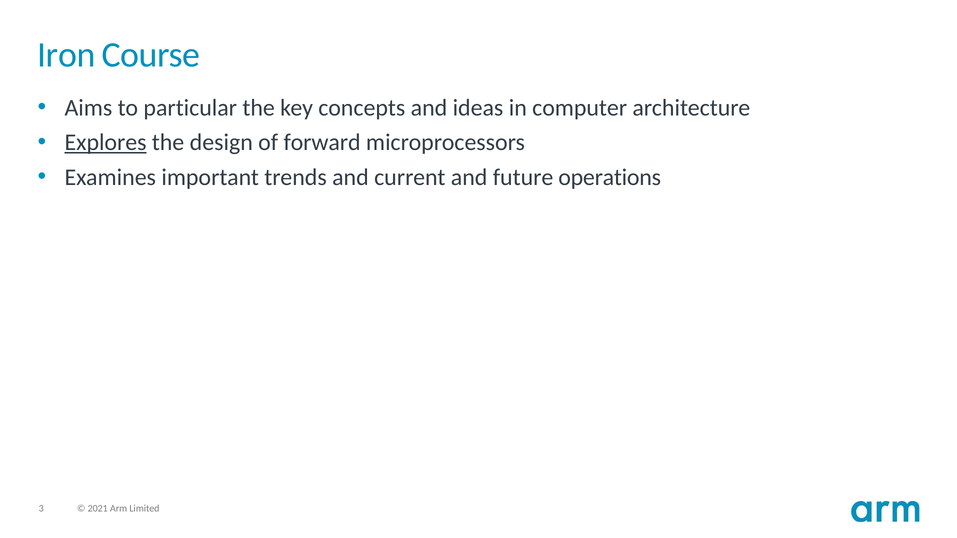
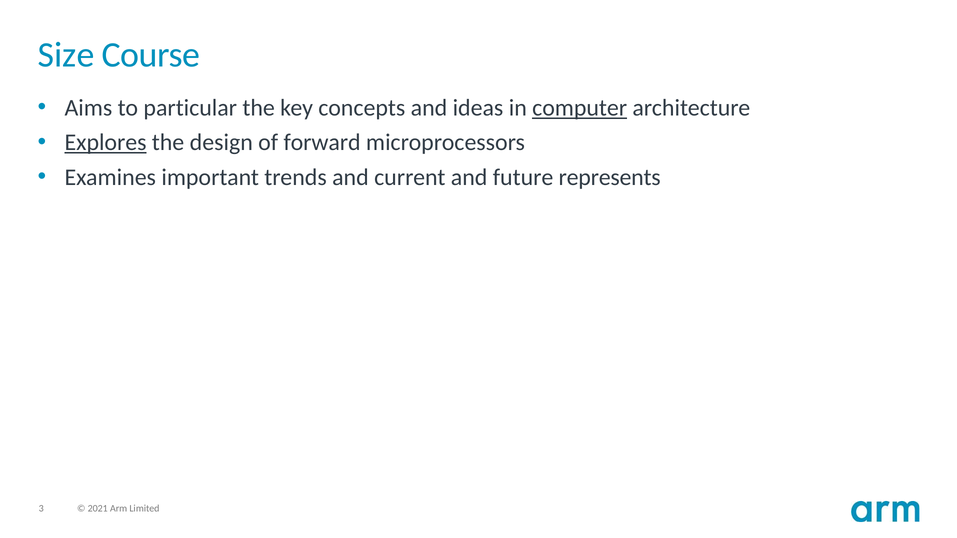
Iron: Iron -> Size
computer underline: none -> present
operations: operations -> represents
